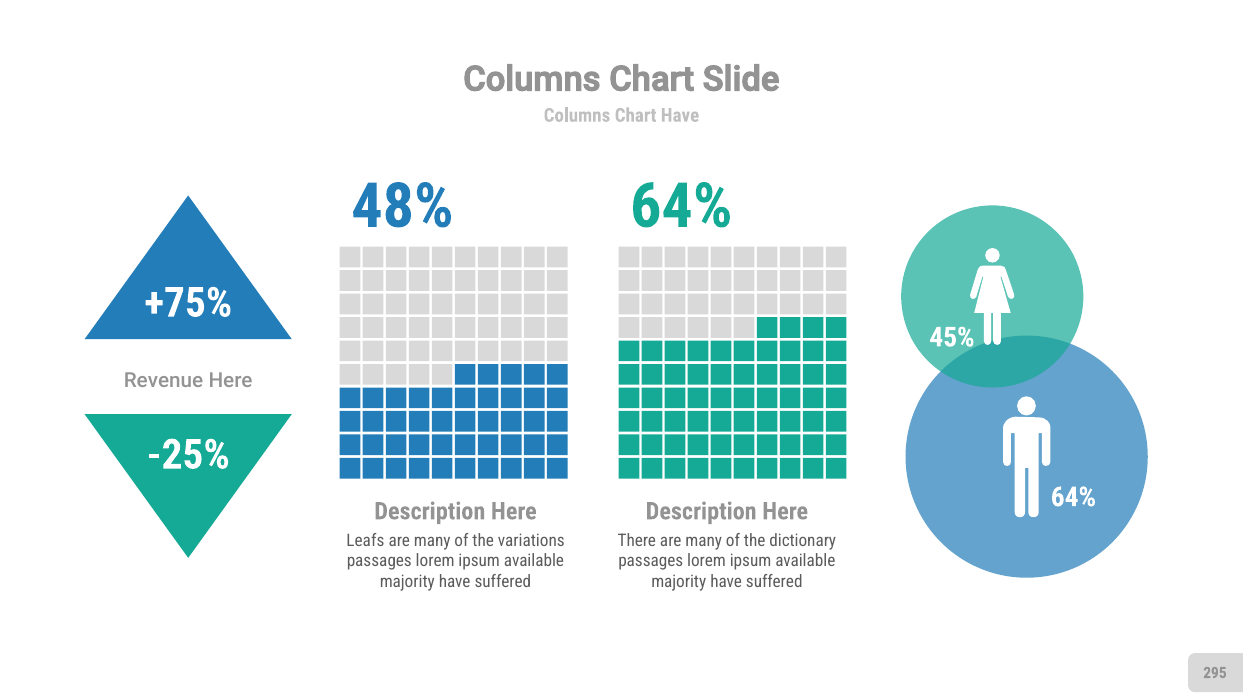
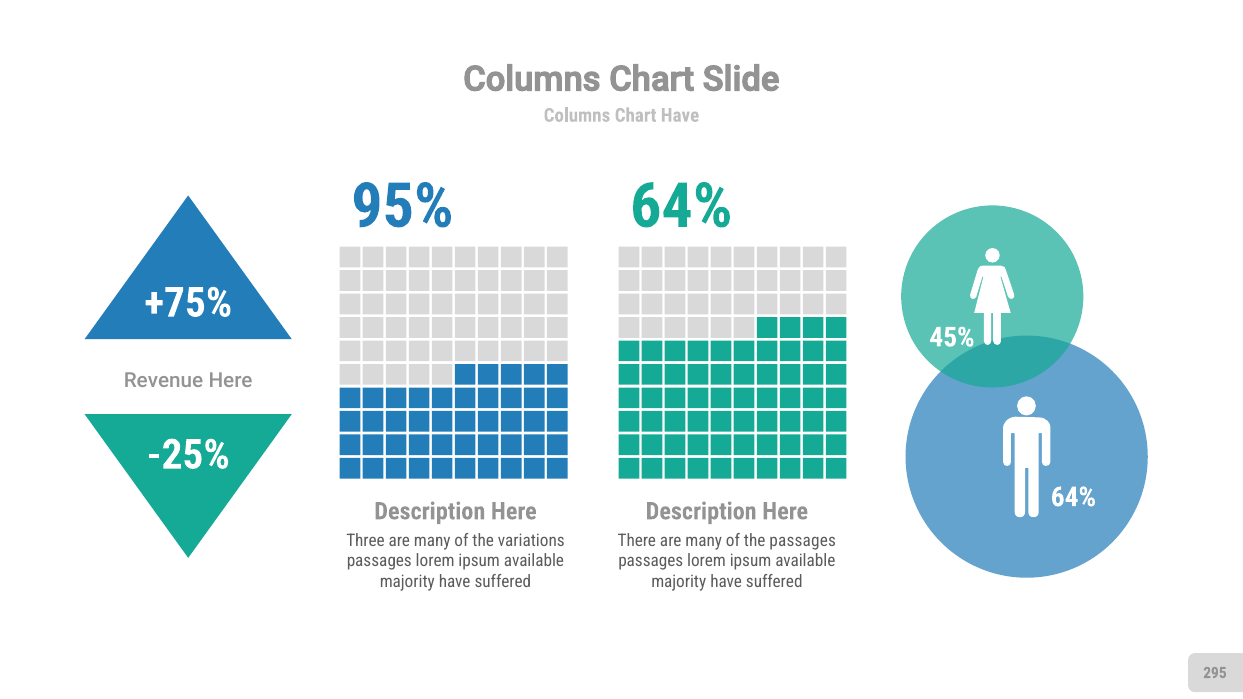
48%: 48% -> 95%
Leafs: Leafs -> Three
the dictionary: dictionary -> passages
